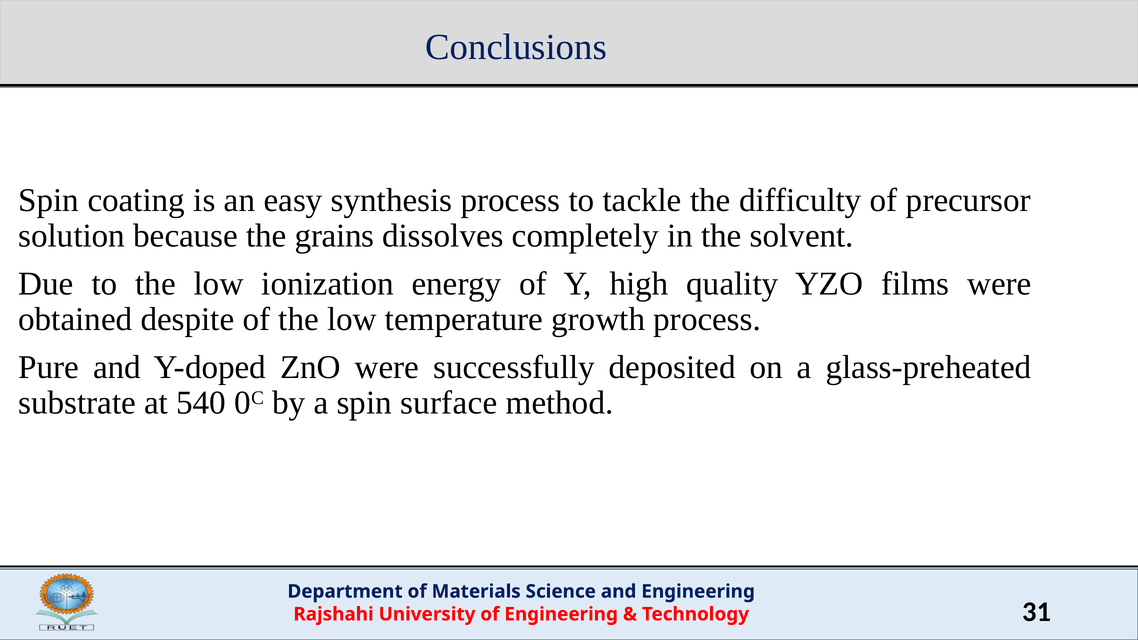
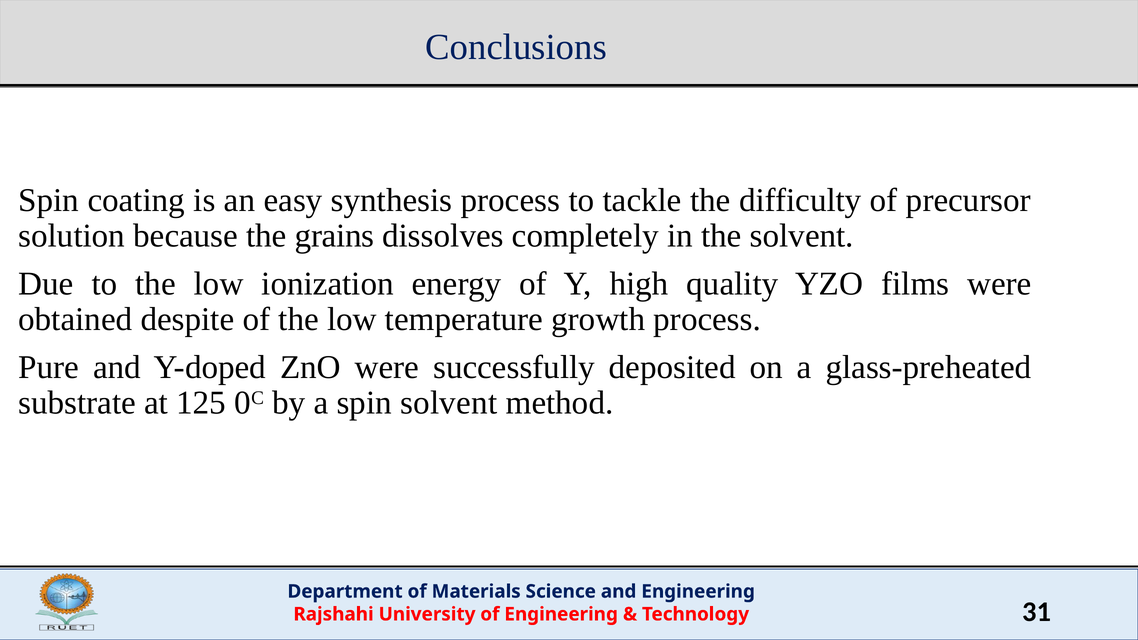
540: 540 -> 125
spin surface: surface -> solvent
